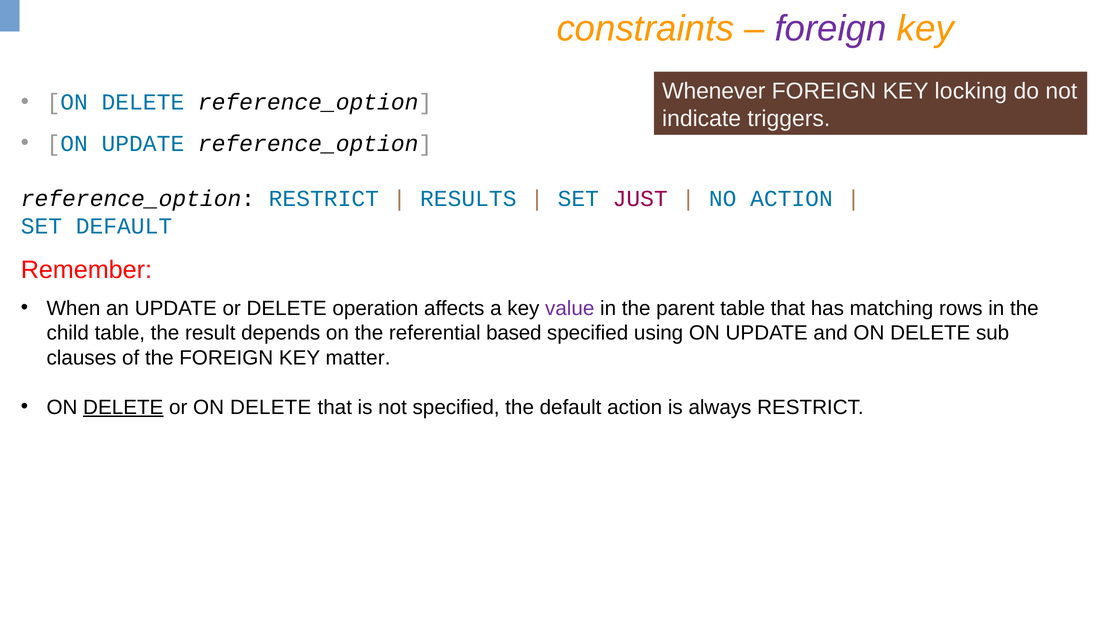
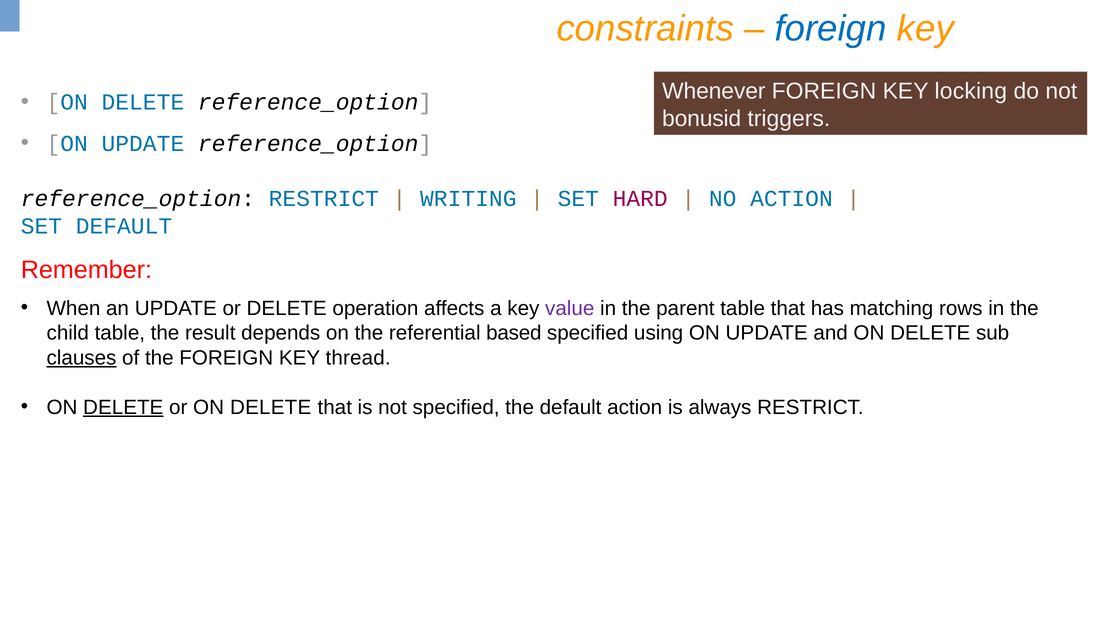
foreign at (831, 29) colour: purple -> blue
indicate: indicate -> bonusid
RESULTS: RESULTS -> WRITING
JUST: JUST -> HARD
clauses underline: none -> present
matter: matter -> thread
